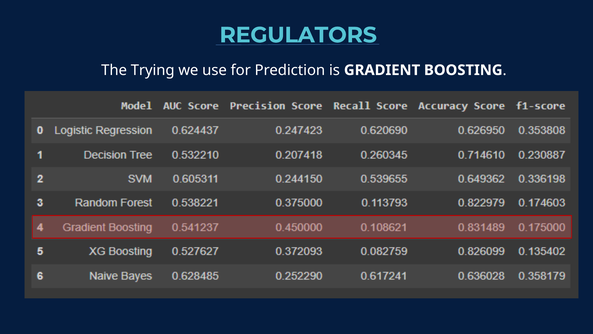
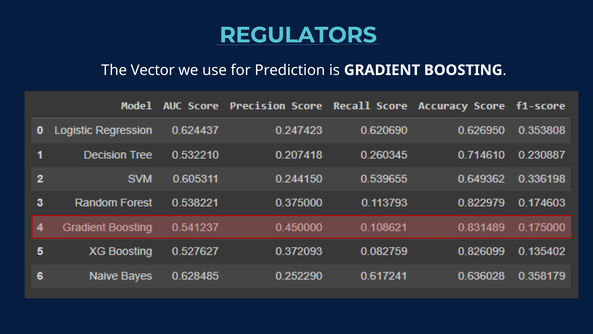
Trying: Trying -> Vector
